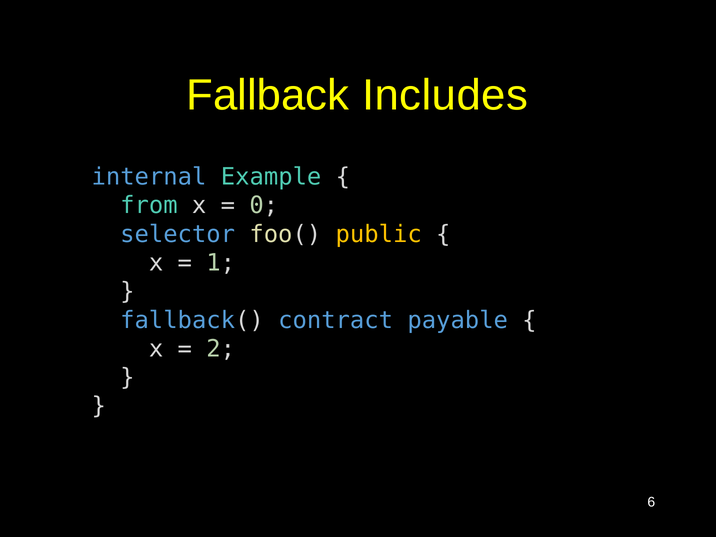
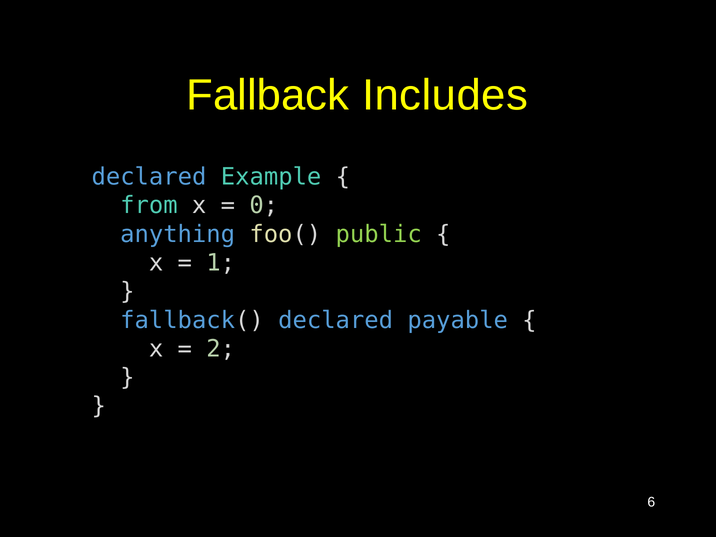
internal at (149, 177): internal -> declared
selector: selector -> anything
public colour: yellow -> light green
fallback( contract: contract -> declared
